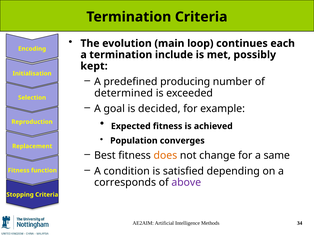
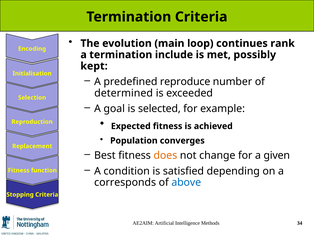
each: each -> rank
producing: producing -> reproduce
decided: decided -> selected
same: same -> given
above colour: purple -> blue
